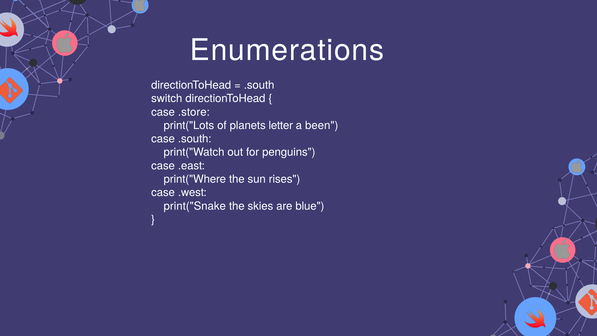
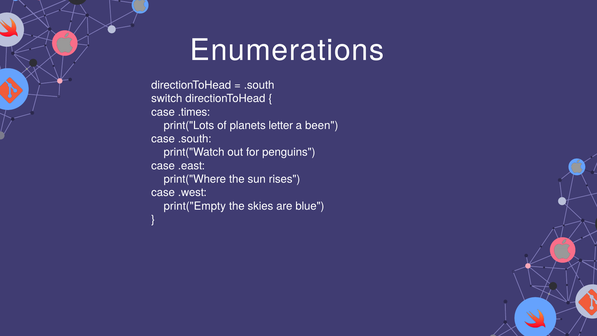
.store: .store -> .times
print("Snake: print("Snake -> print("Empty
